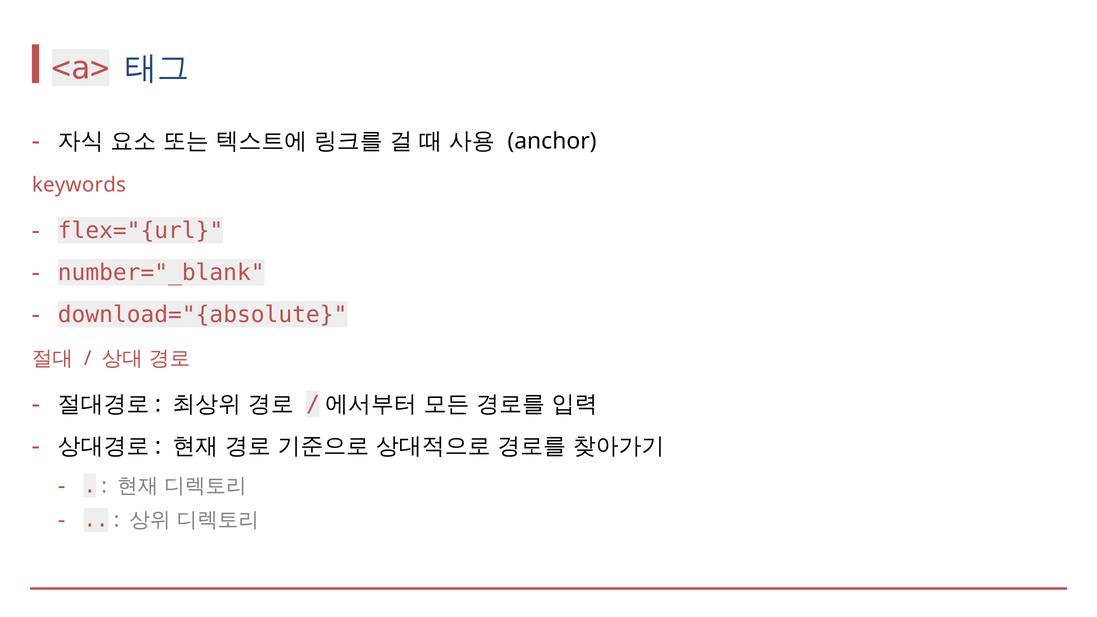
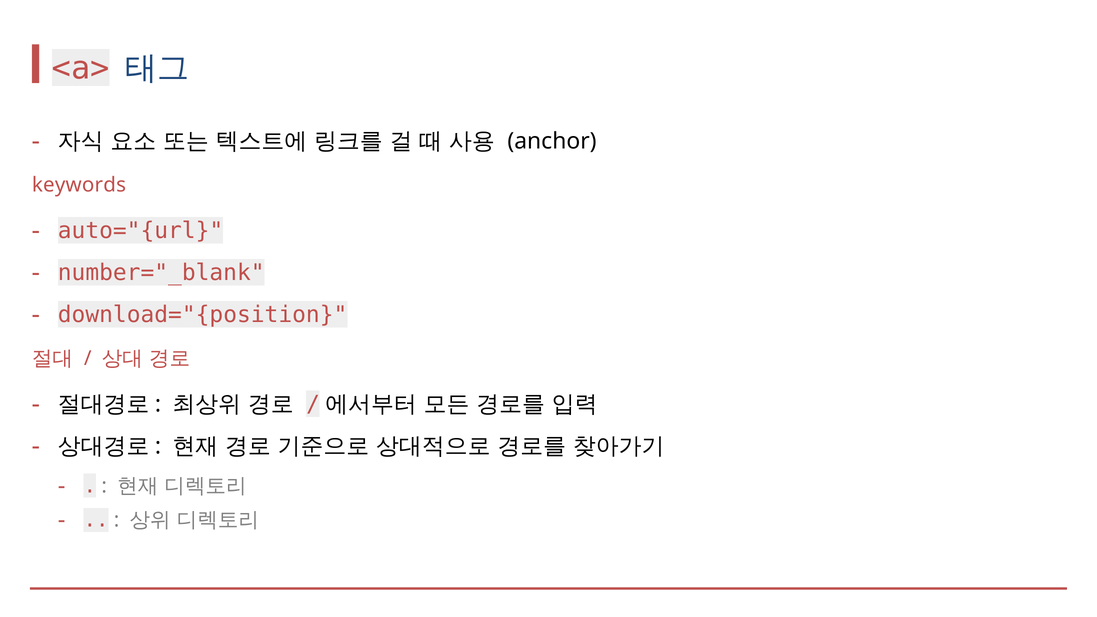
flex="{url: flex="{url -> auto="{url
download="{absolute: download="{absolute -> download="{position
